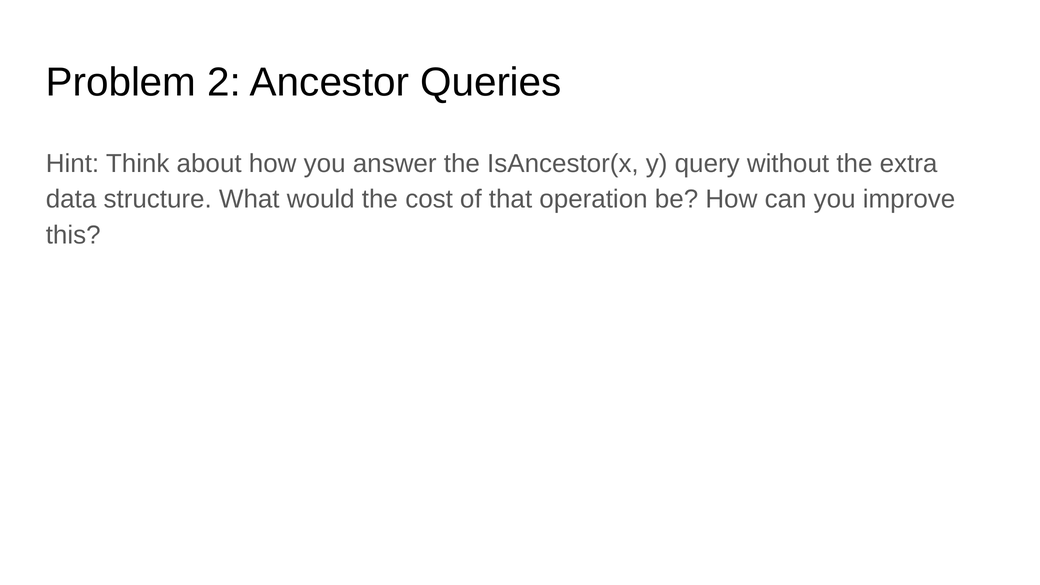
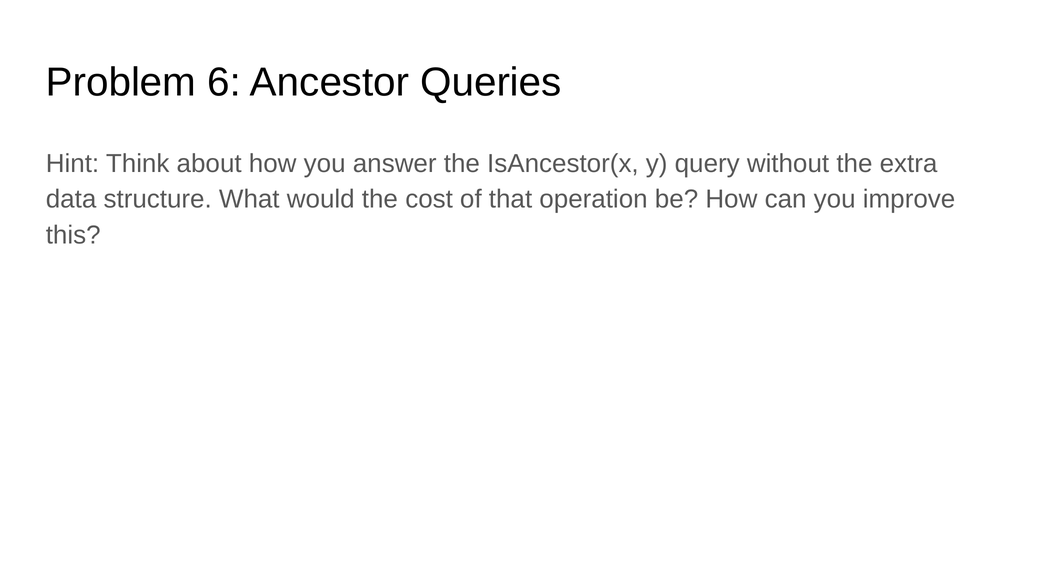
2: 2 -> 6
